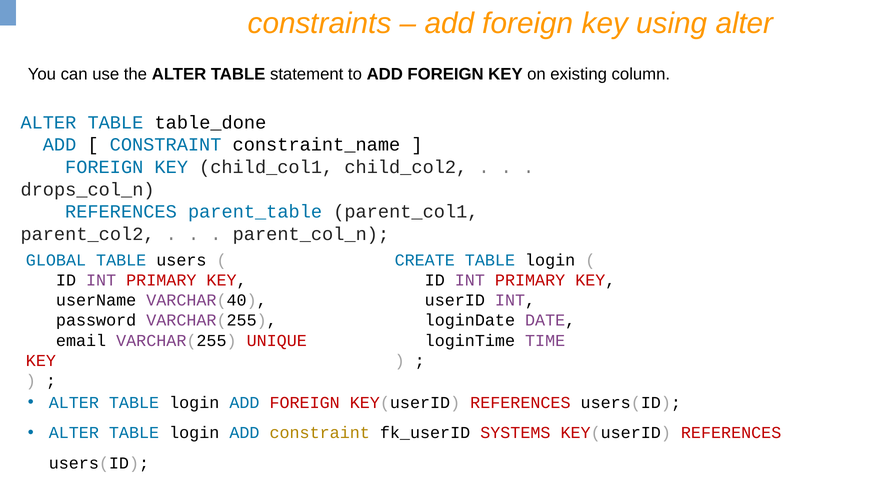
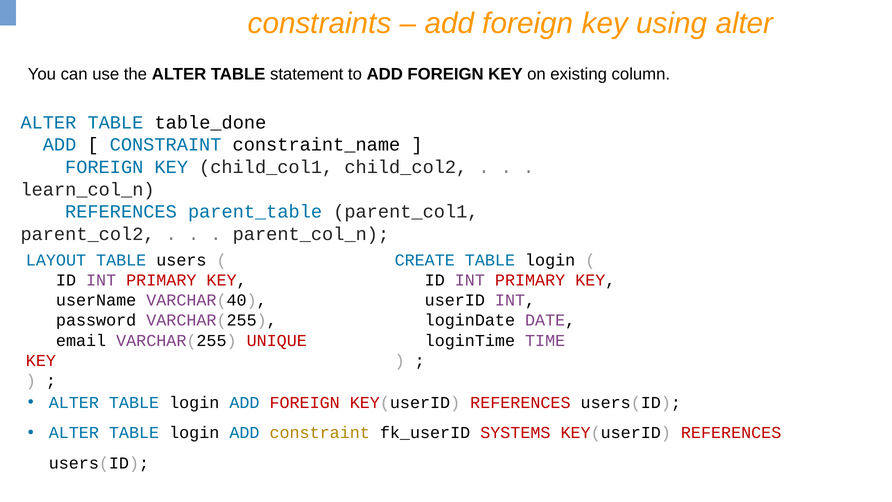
drops_col_n: drops_col_n -> learn_col_n
GLOBAL: GLOBAL -> LAYOUT
